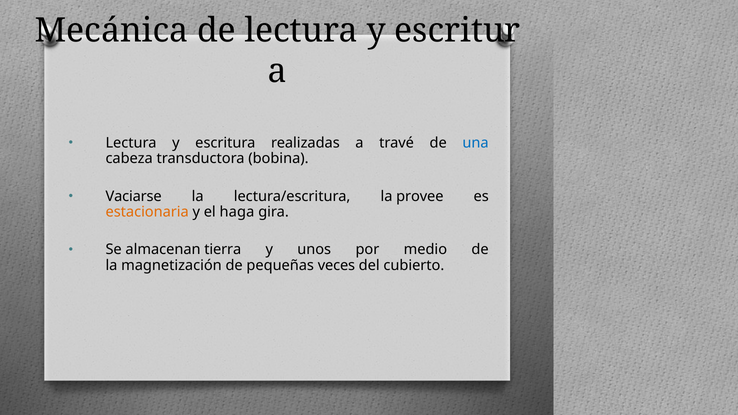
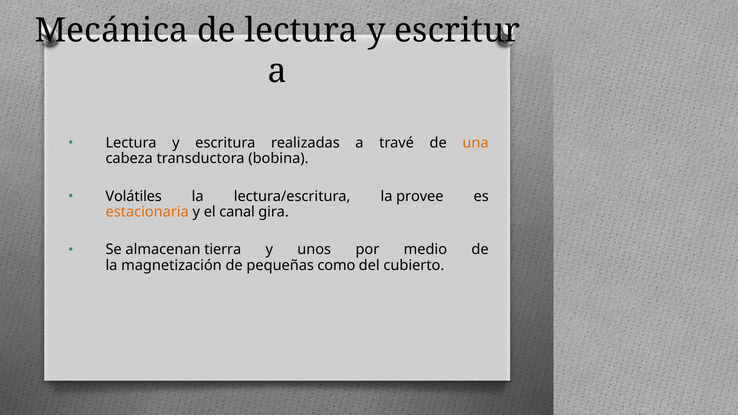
una colour: blue -> orange
Vaciarse: Vaciarse -> Volátiles
haga: haga -> canal
veces: veces -> como
